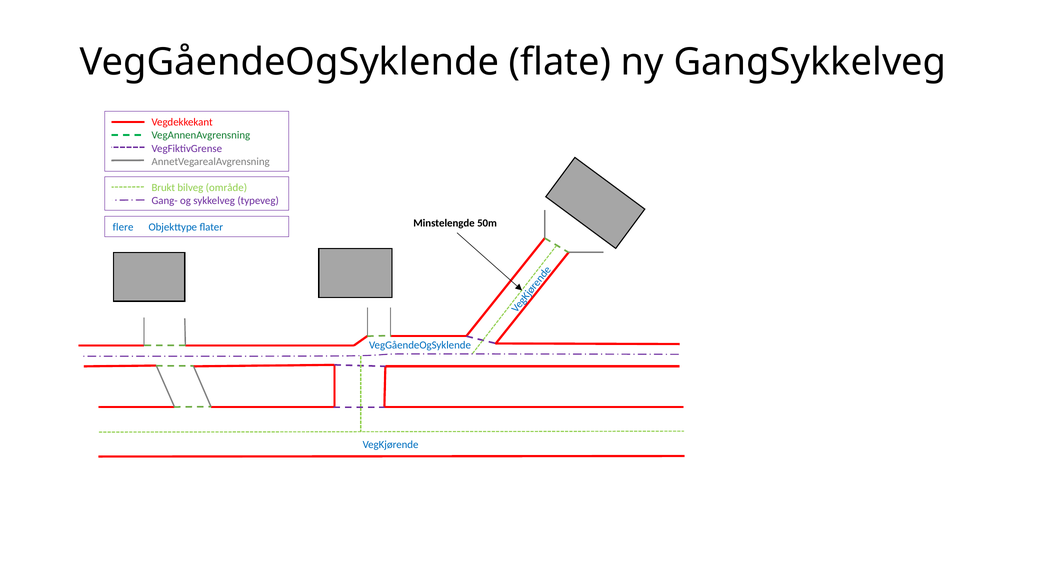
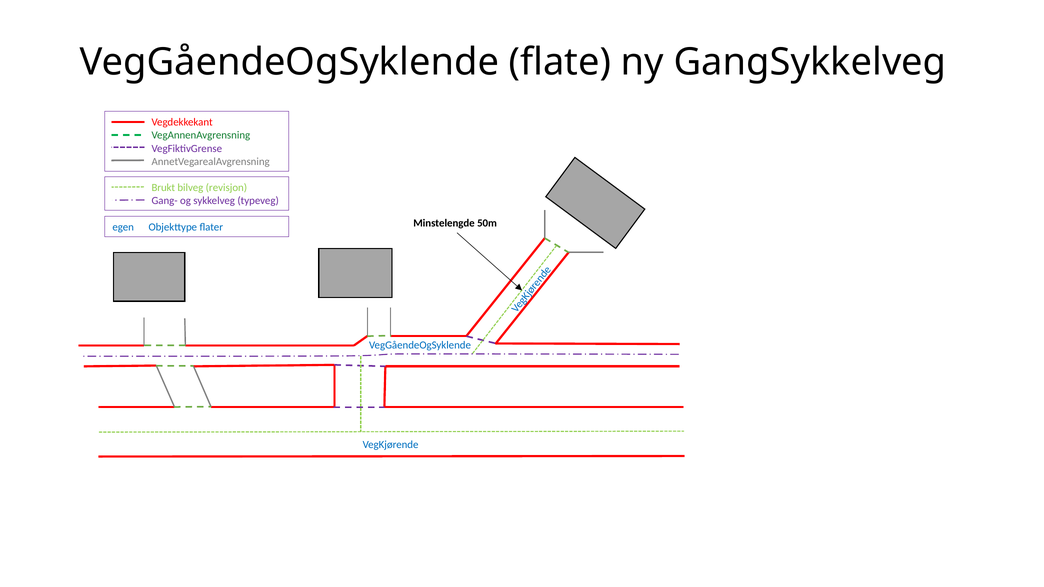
område: område -> revisjon
flere: flere -> egen
